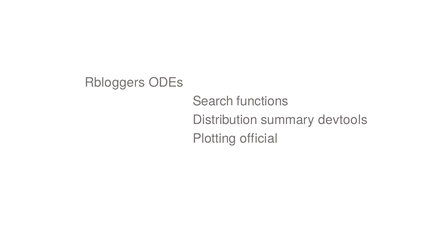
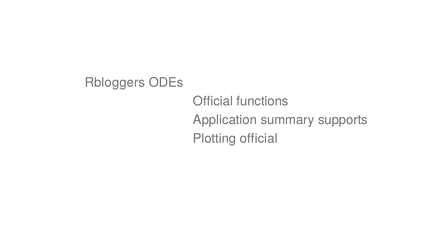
Search at (213, 101): Search -> Official
Distribution: Distribution -> Application
devtools: devtools -> supports
